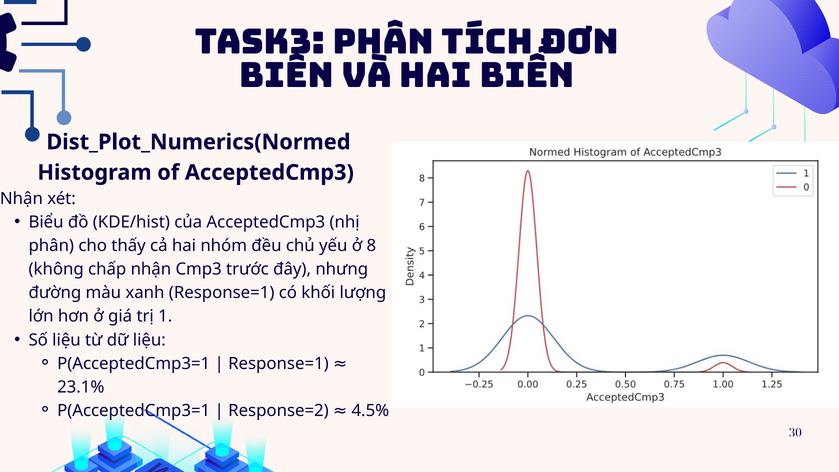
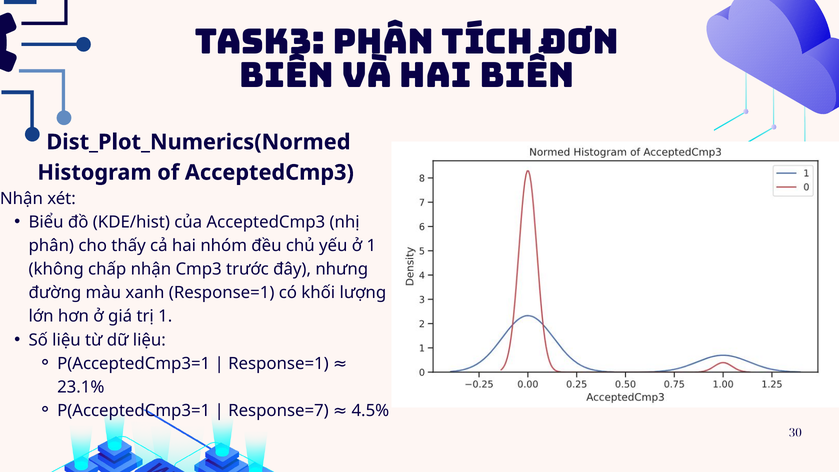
ở 8: 8 -> 1
Response=2: Response=2 -> Response=7
